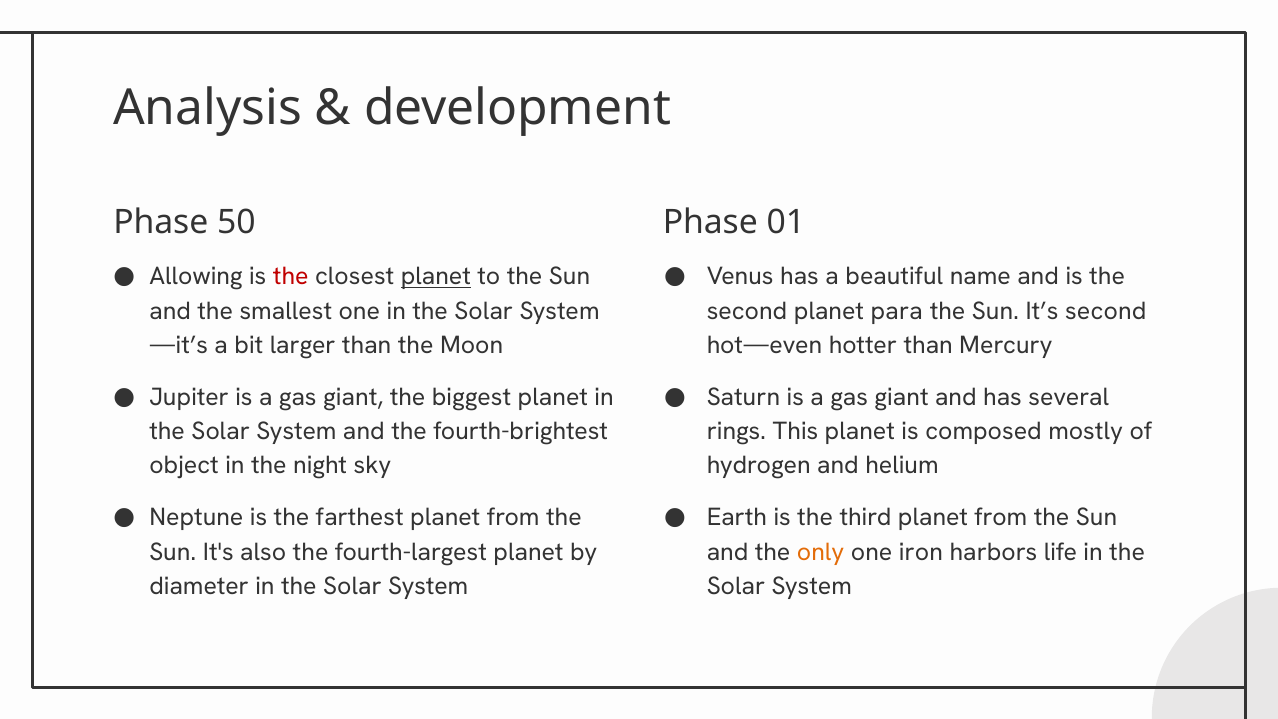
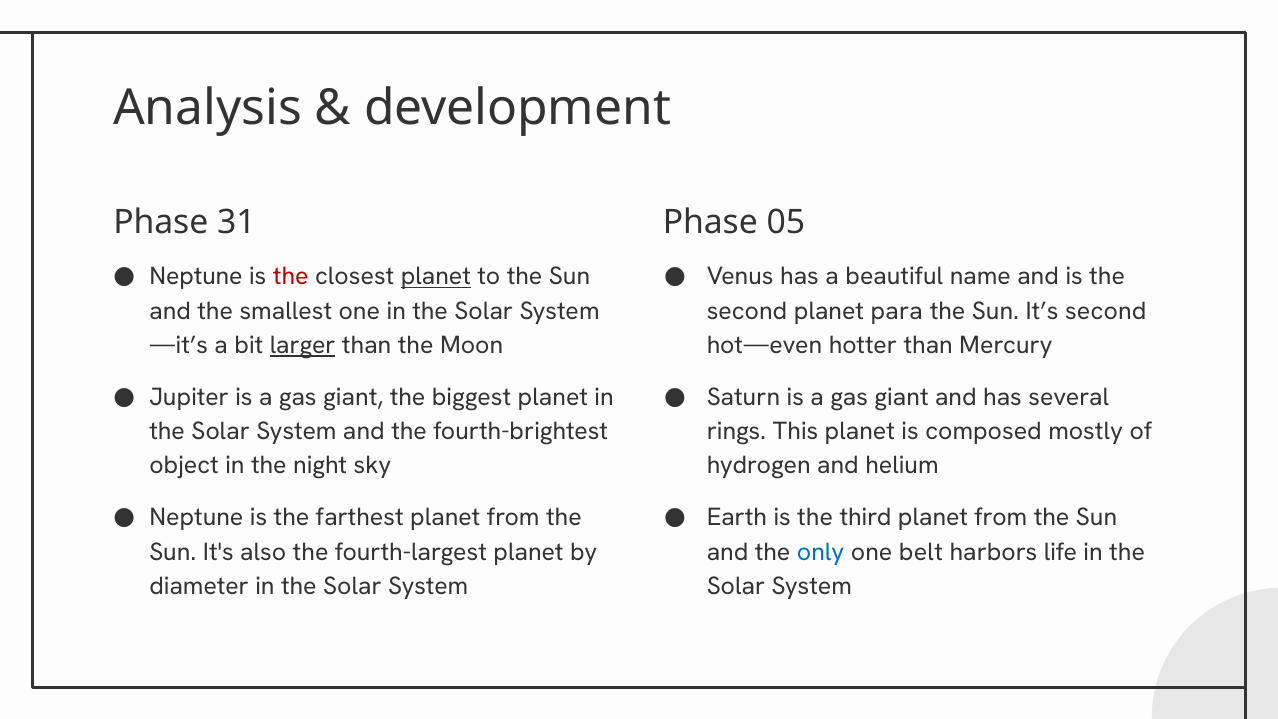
50: 50 -> 31
01: 01 -> 05
Allowing at (196, 277): Allowing -> Neptune
larger underline: none -> present
only colour: orange -> blue
iron: iron -> belt
